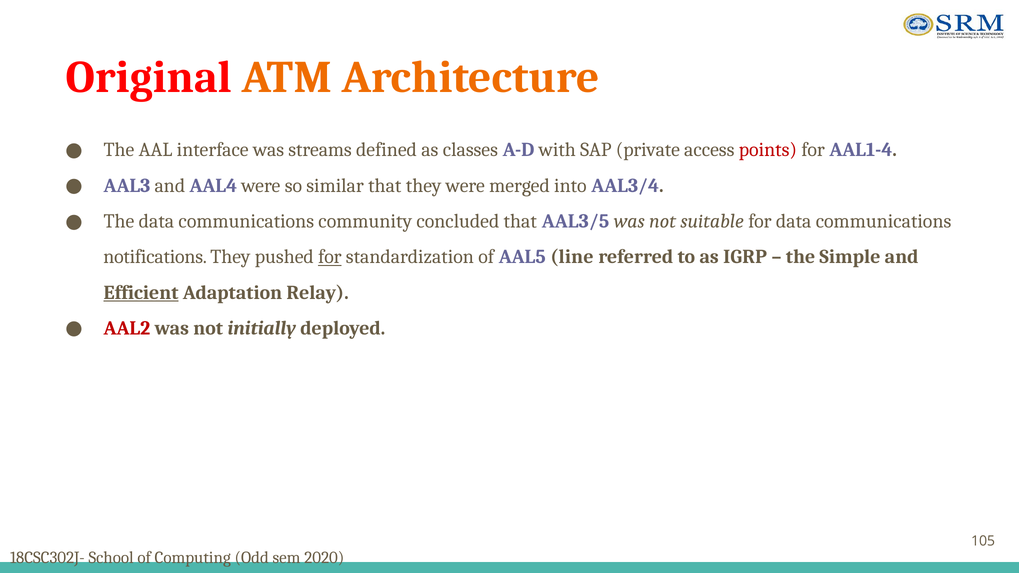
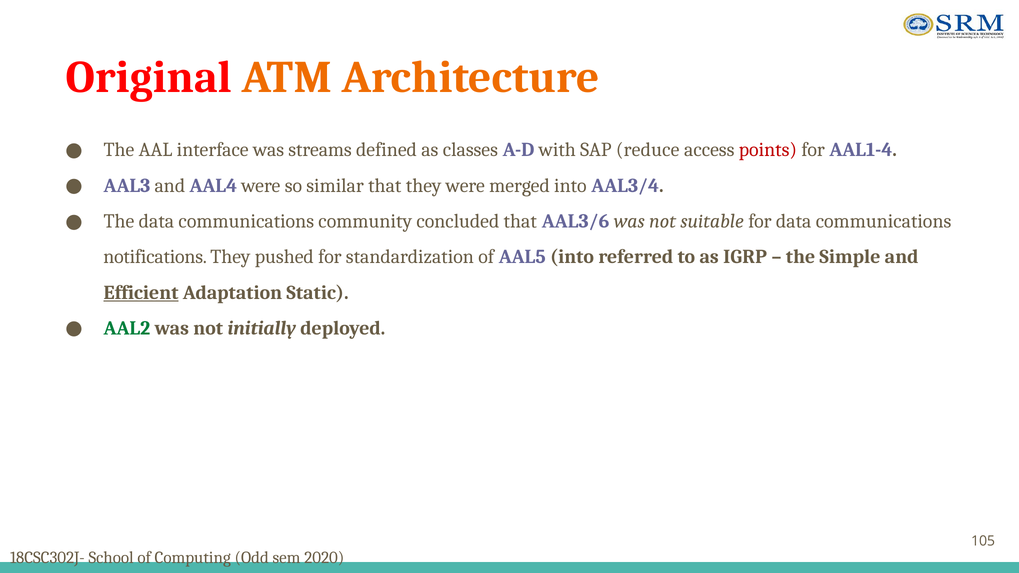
private: private -> reduce
AAL3/5: AAL3/5 -> AAL3/6
for at (330, 257) underline: present -> none
AAL5 line: line -> into
Relay: Relay -> Static
AAL2 colour: red -> green
